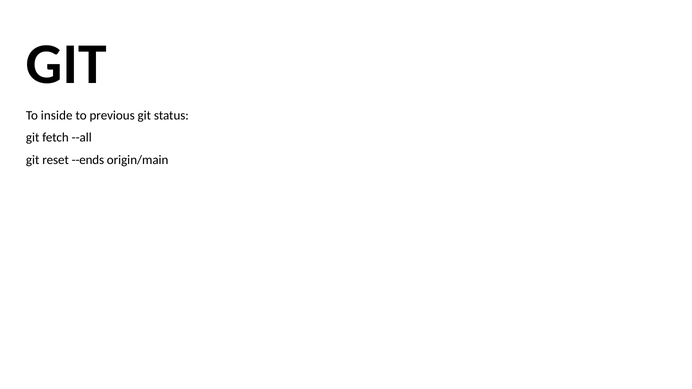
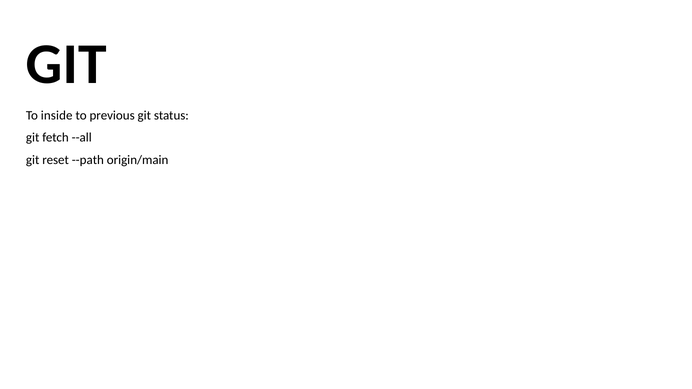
--ends: --ends -> --path
